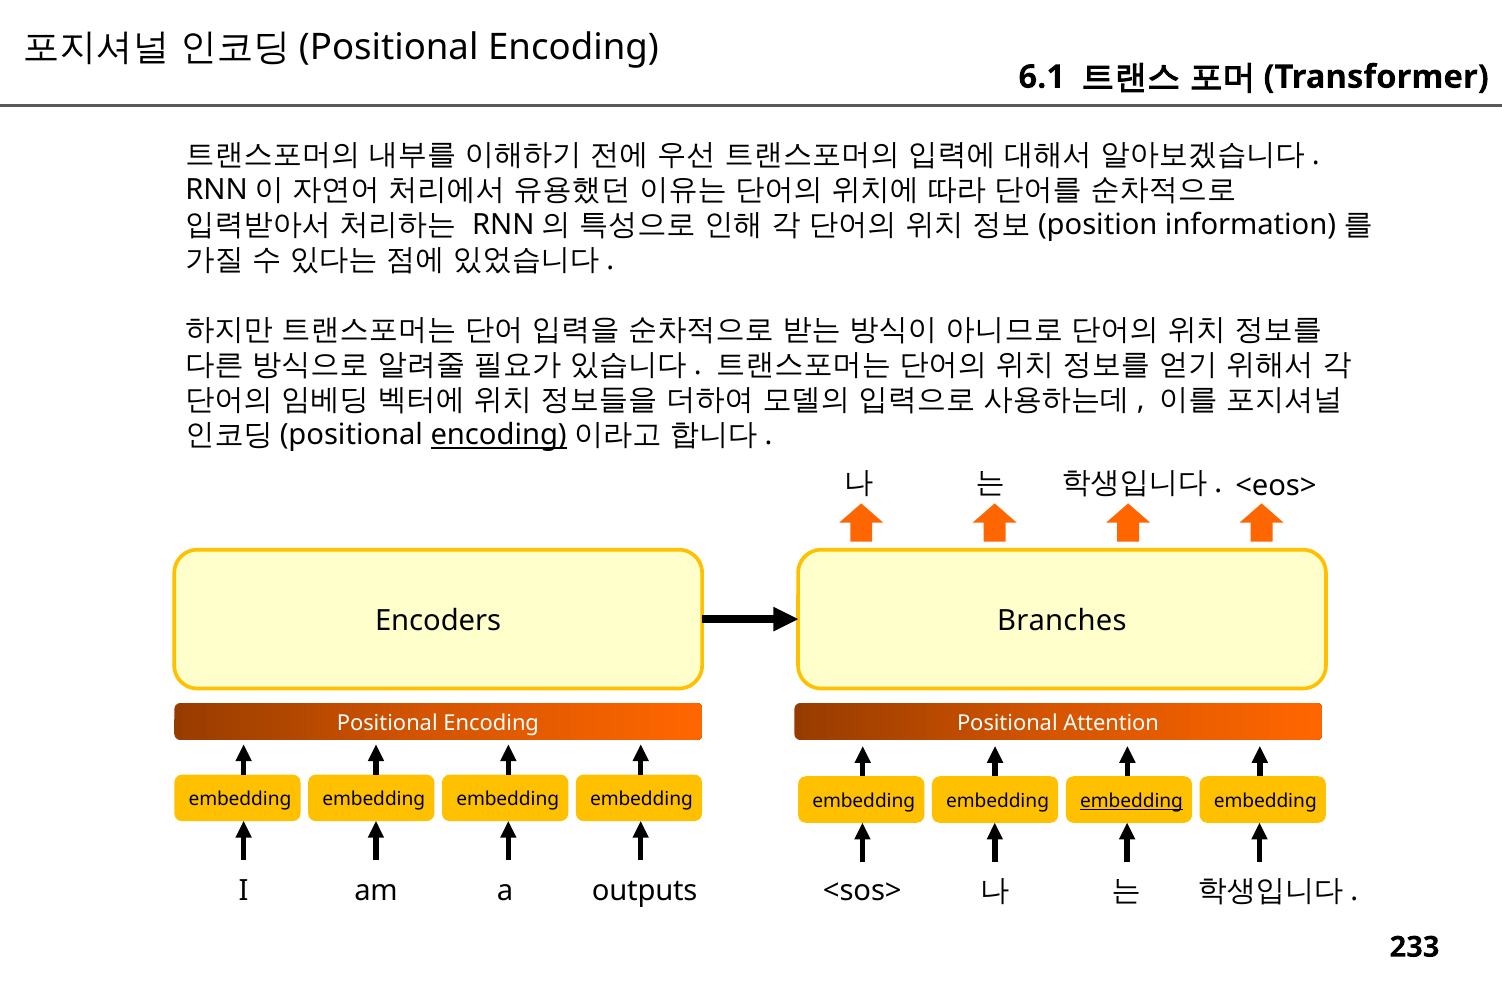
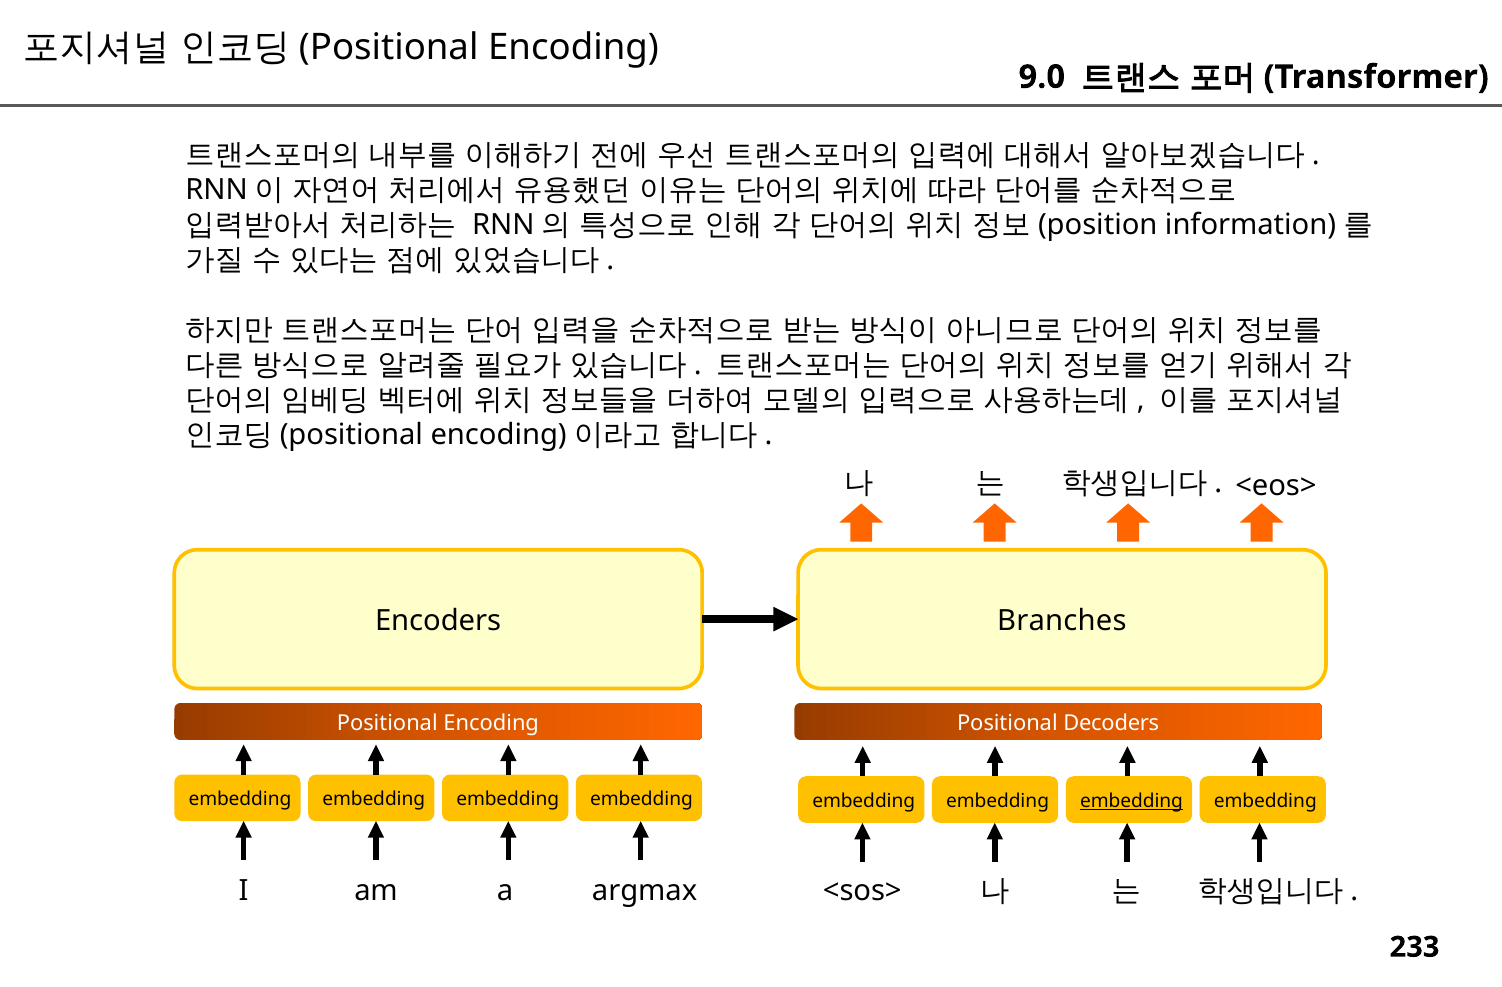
6.1: 6.1 -> 9.0
encoding at (499, 435) underline: present -> none
Attention: Attention -> Decoders
outputs: outputs -> argmax
